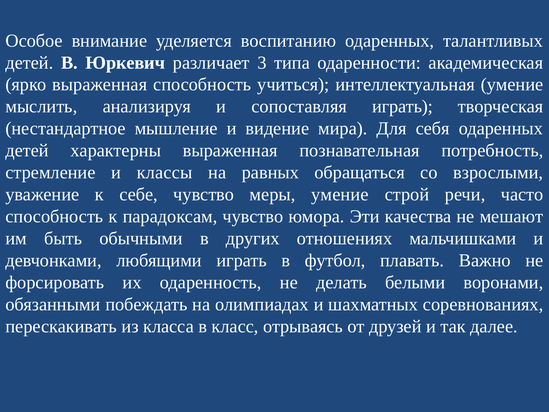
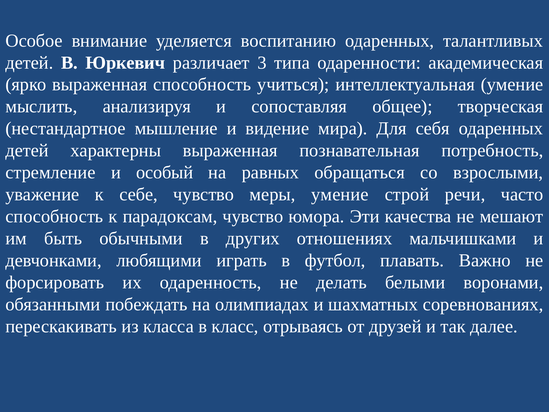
сопоставляя играть: играть -> общее
классы: классы -> особый
